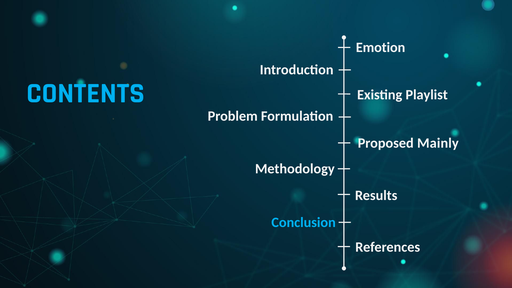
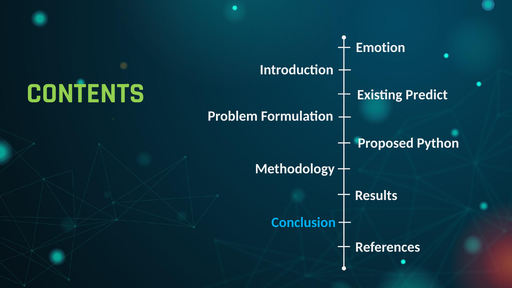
CONTENTS colour: light blue -> light green
Playlist: Playlist -> Predict
Mainly: Mainly -> Python
